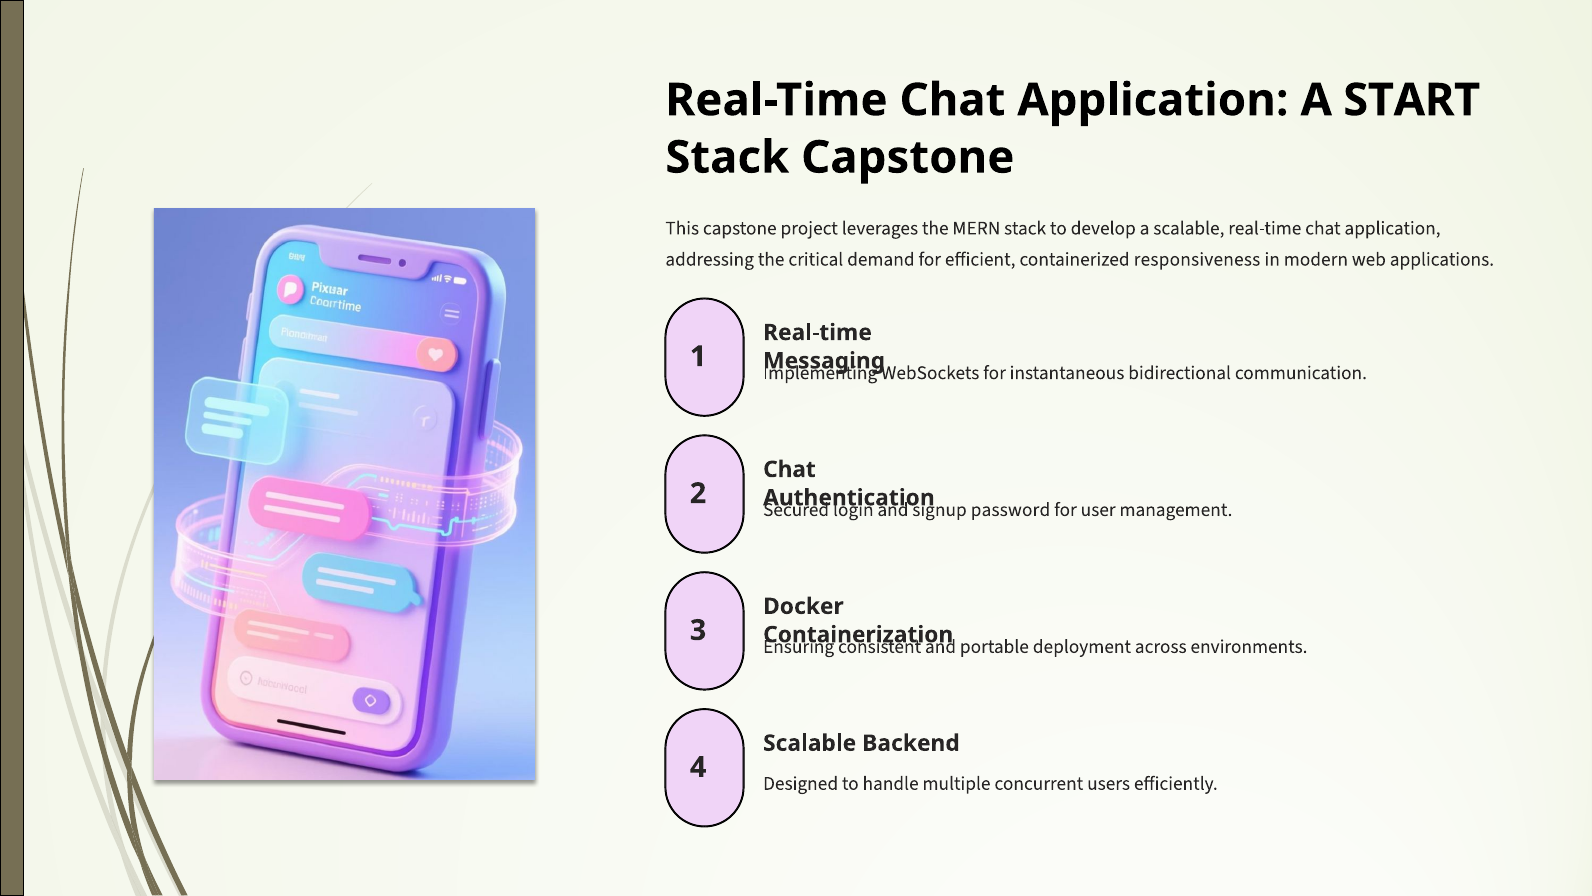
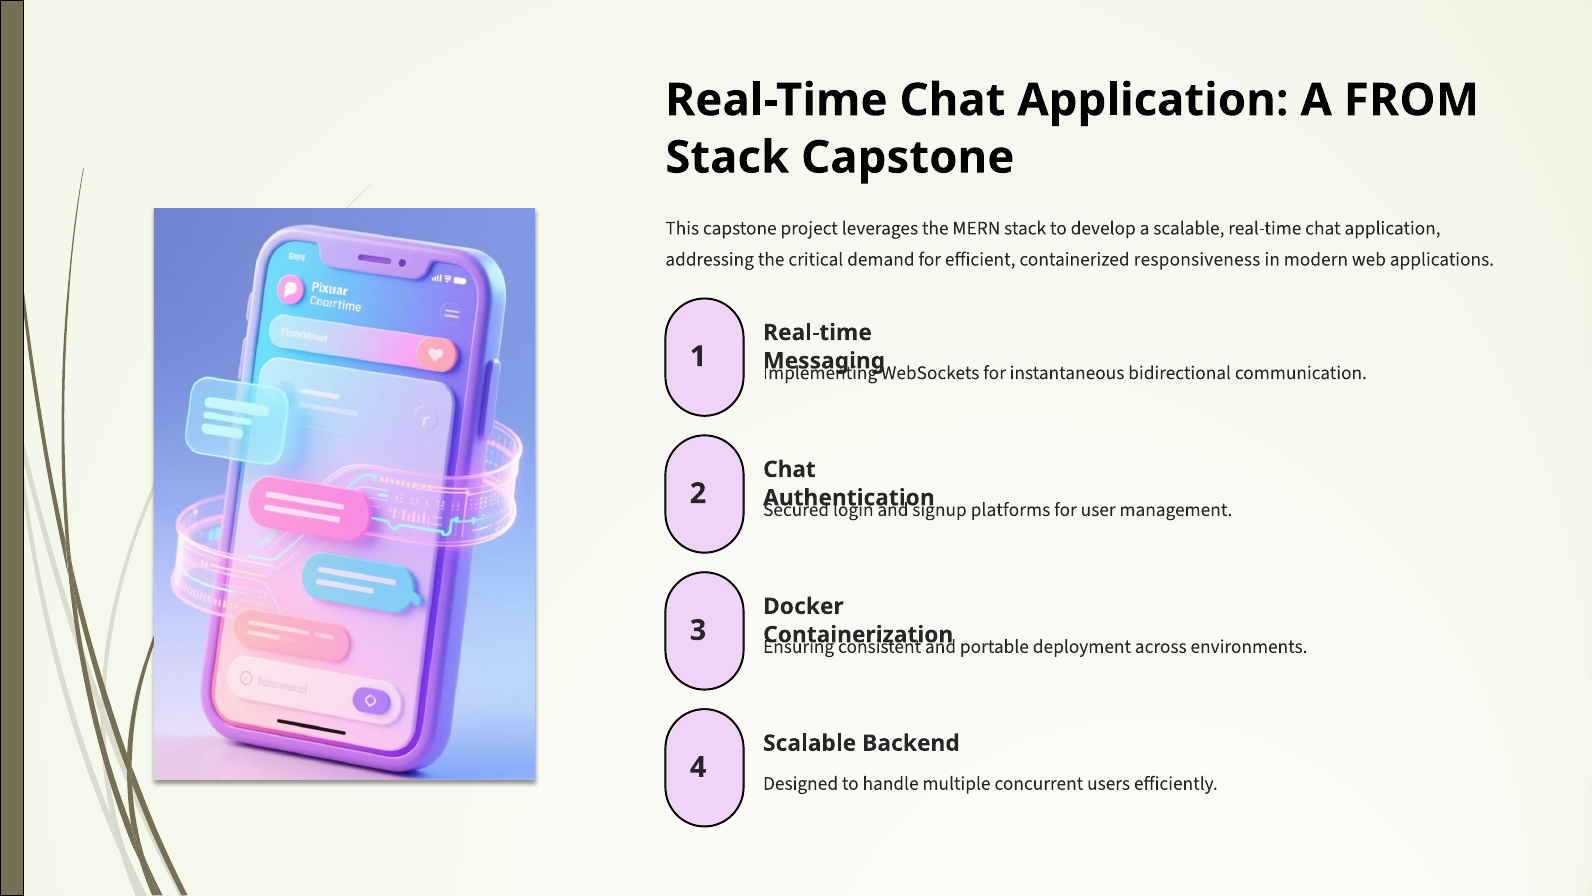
START: START -> FROM
password: password -> platforms
